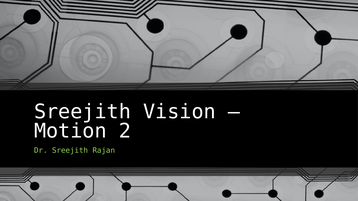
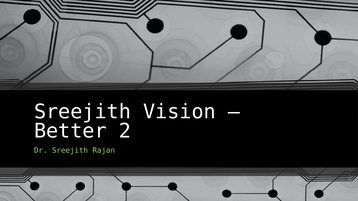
Motion: Motion -> Better
